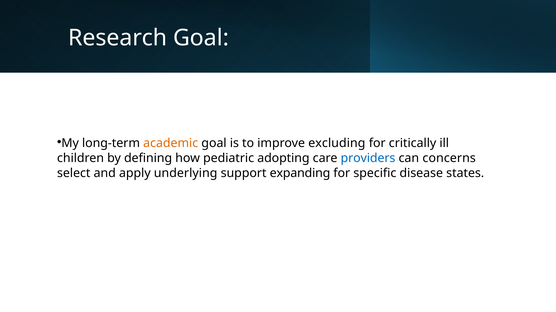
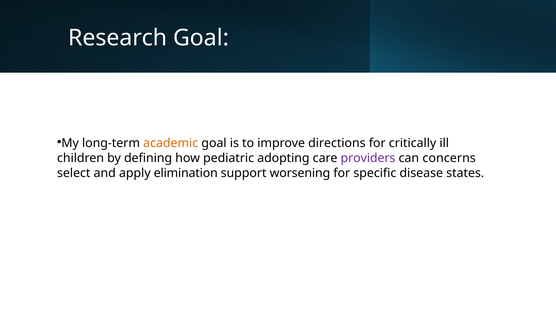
excluding: excluding -> directions
providers colour: blue -> purple
underlying: underlying -> elimination
expanding: expanding -> worsening
